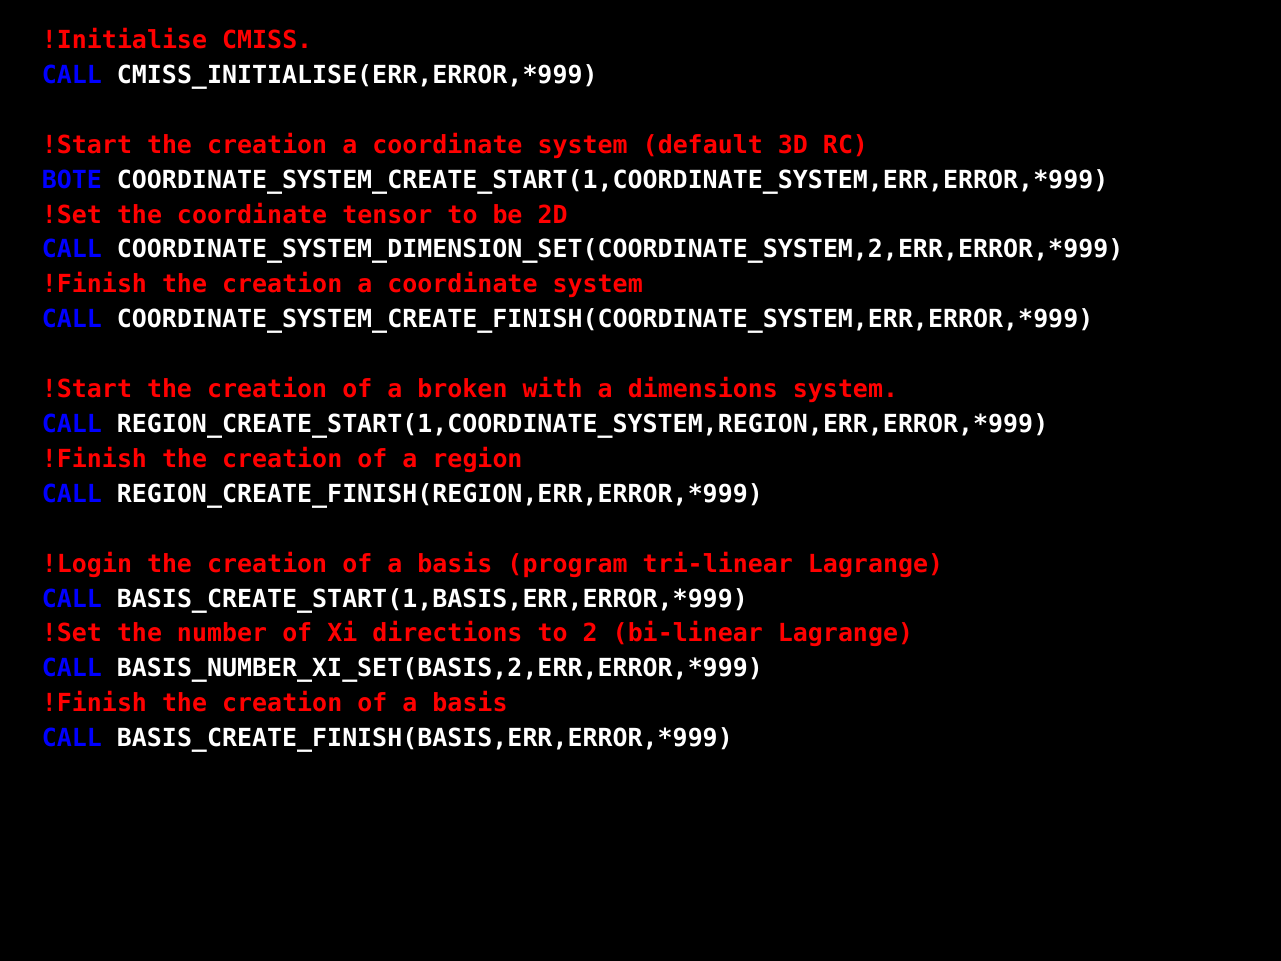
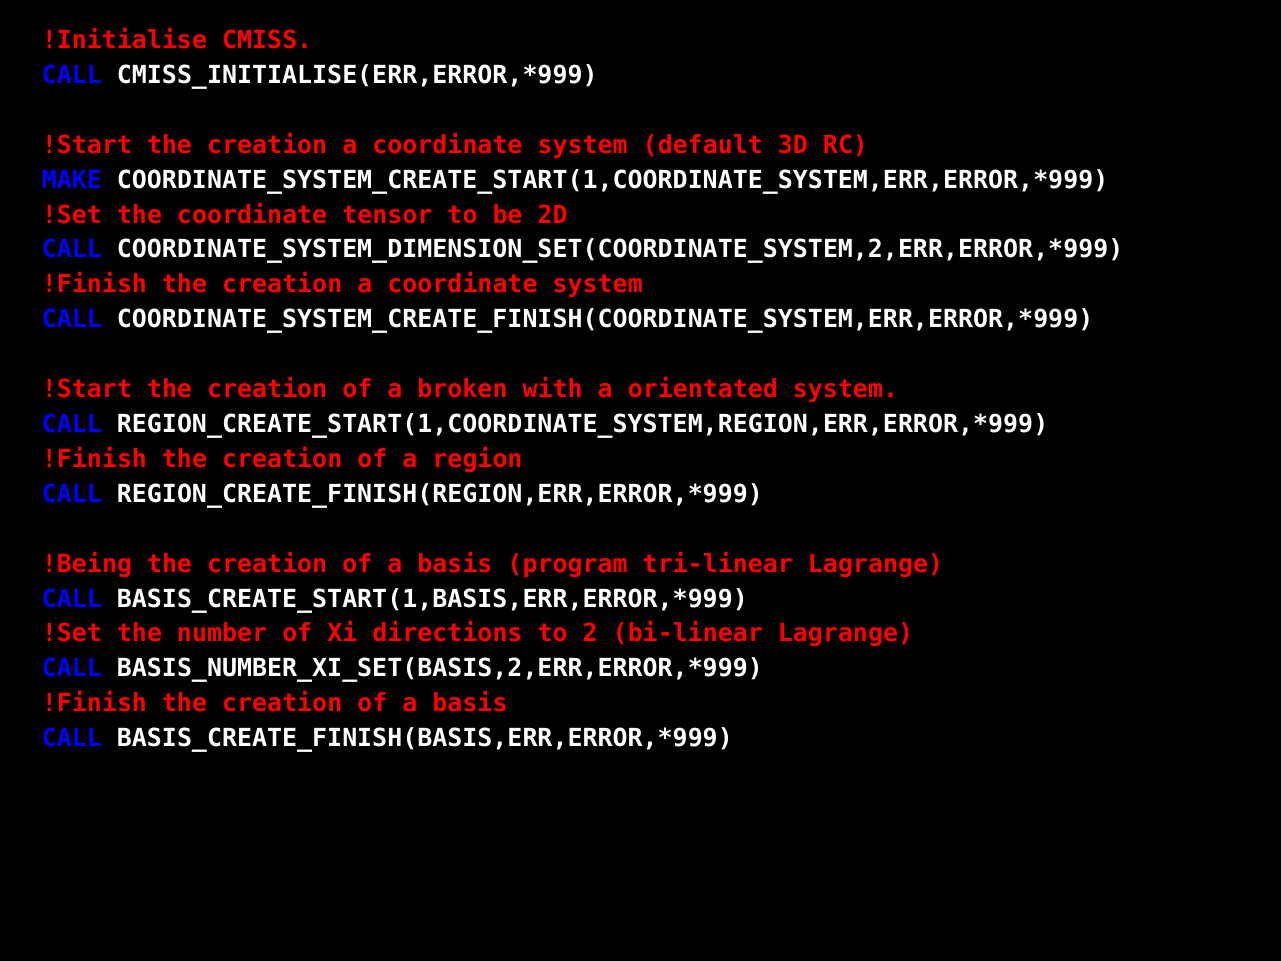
BOTE: BOTE -> MAKE
dimensions: dimensions -> orientated
!Login: !Login -> !Being
